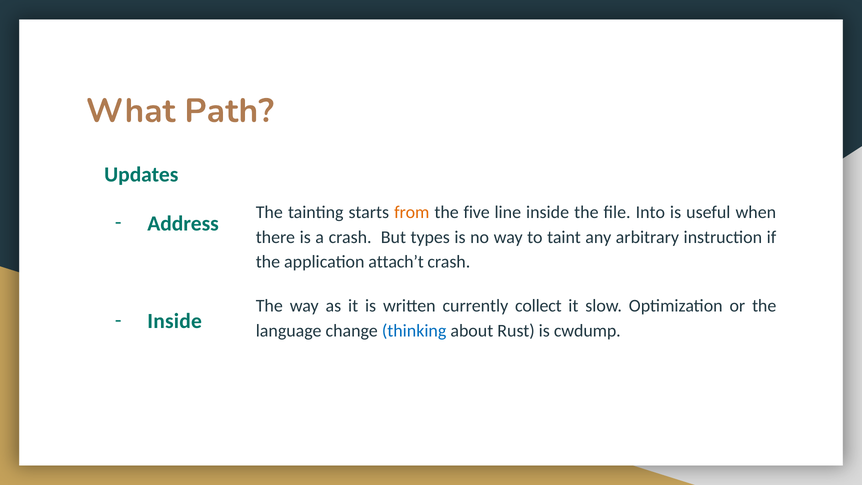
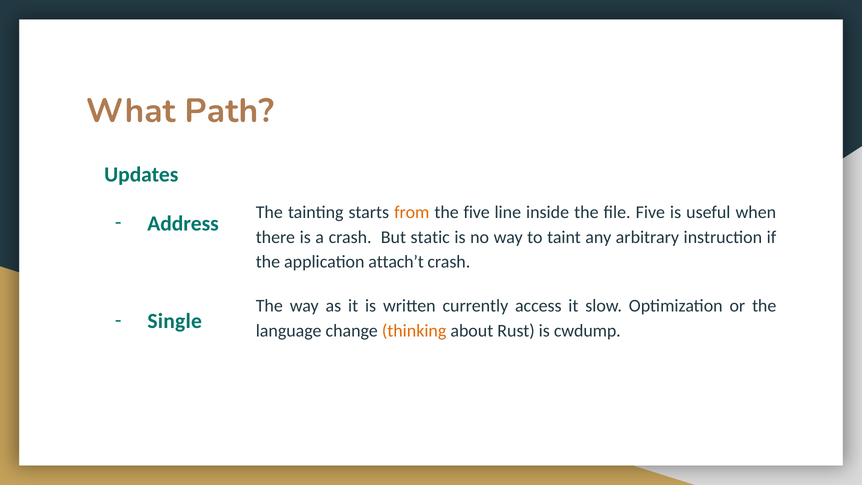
file Into: Into -> Five
types: types -> static
collect: collect -> access
Inside at (175, 321): Inside -> Single
thinking colour: blue -> orange
